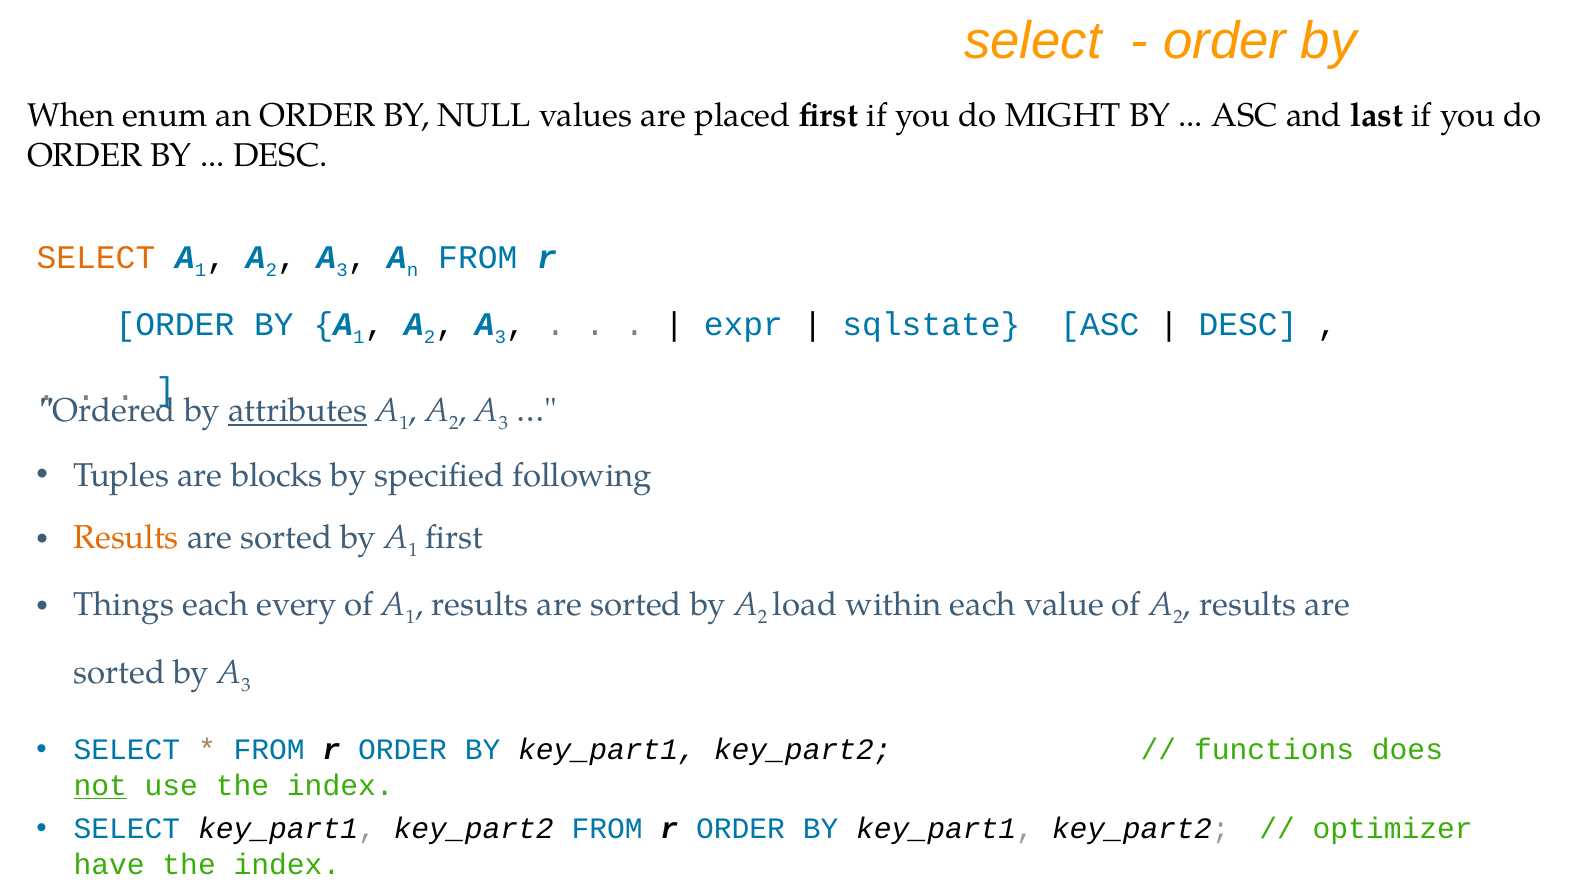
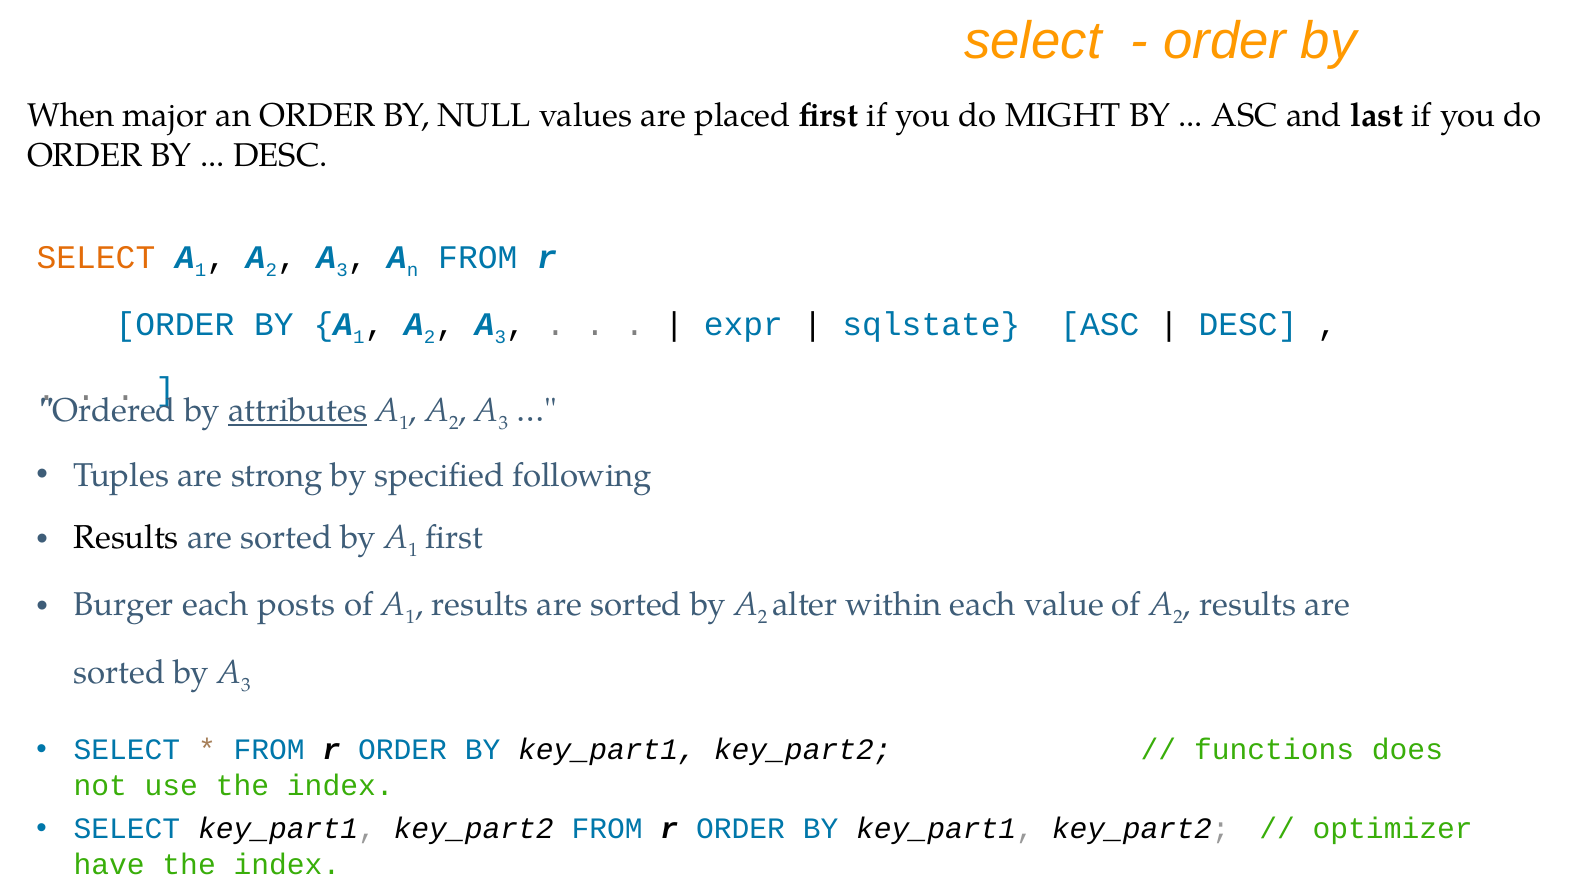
enum: enum -> major
blocks: blocks -> strong
Results at (126, 538) colour: orange -> black
Things: Things -> Burger
every: every -> posts
load: load -> alter
not underline: present -> none
